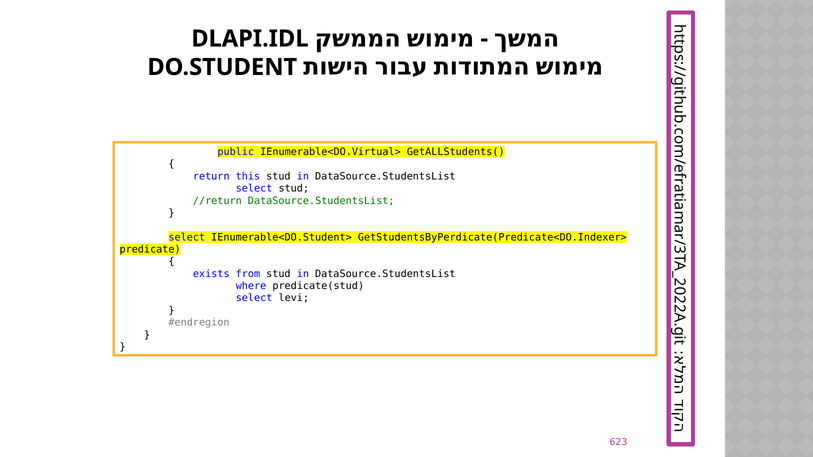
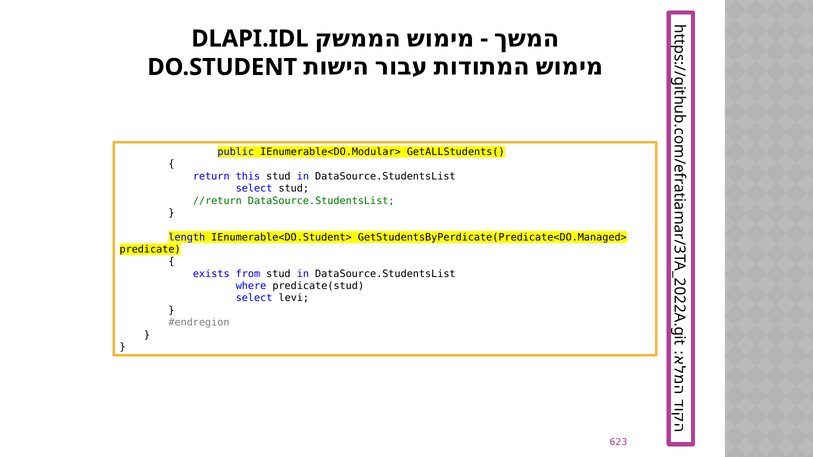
IEnumerable<DO.Virtual>: IEnumerable<DO.Virtual> -> IEnumerable<DO.Modular>
select at (187, 237): select -> length
GetStudentsByPerdicate(Predicate<DO.Indexer>: GetStudentsByPerdicate(Predicate<DO.Indexer> -> GetStudentsByPerdicate(Predicate<DO.Managed>
